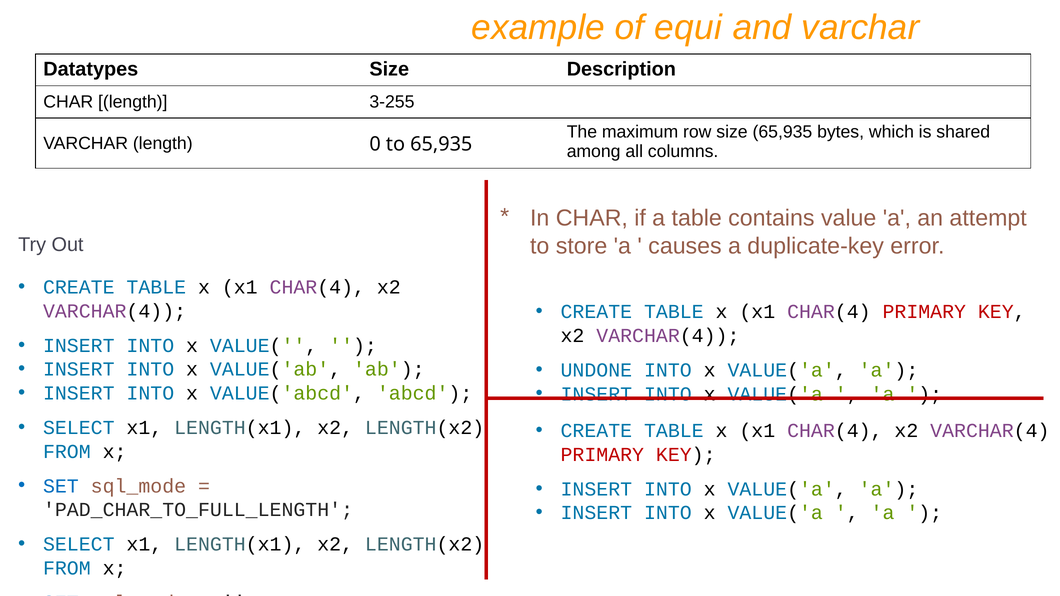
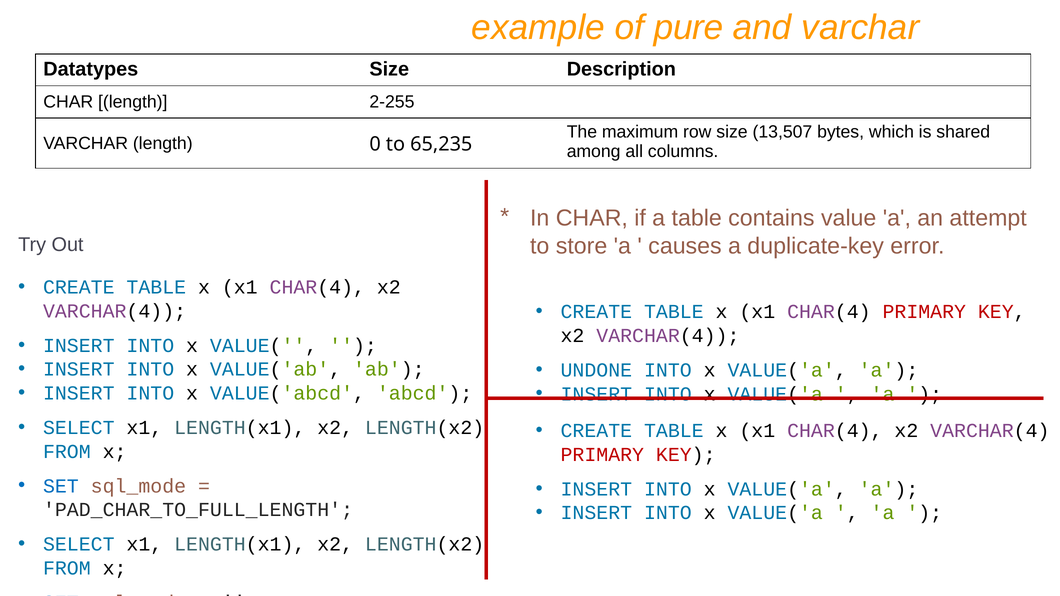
equi: equi -> pure
3-255: 3-255 -> 2-255
size 65,935: 65,935 -> 13,507
to 65,935: 65,935 -> 65,235
